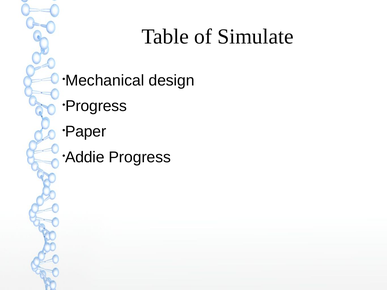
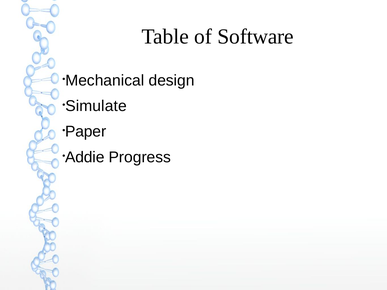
Simulate: Simulate -> Software
Progress at (96, 106): Progress -> Simulate
